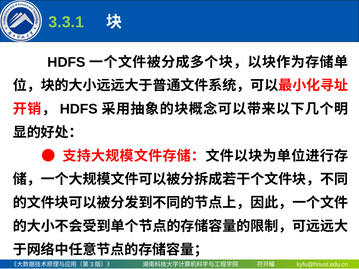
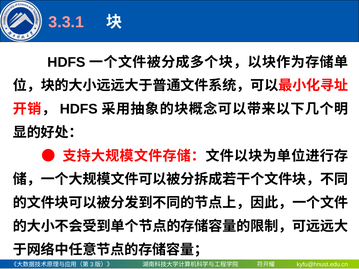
3.3.1 colour: light green -> pink
